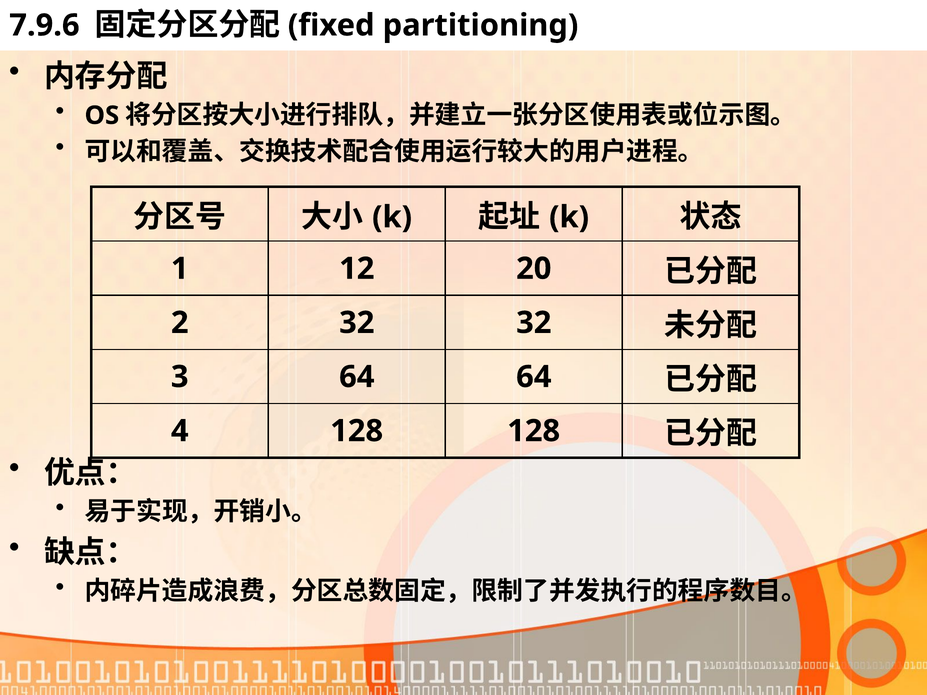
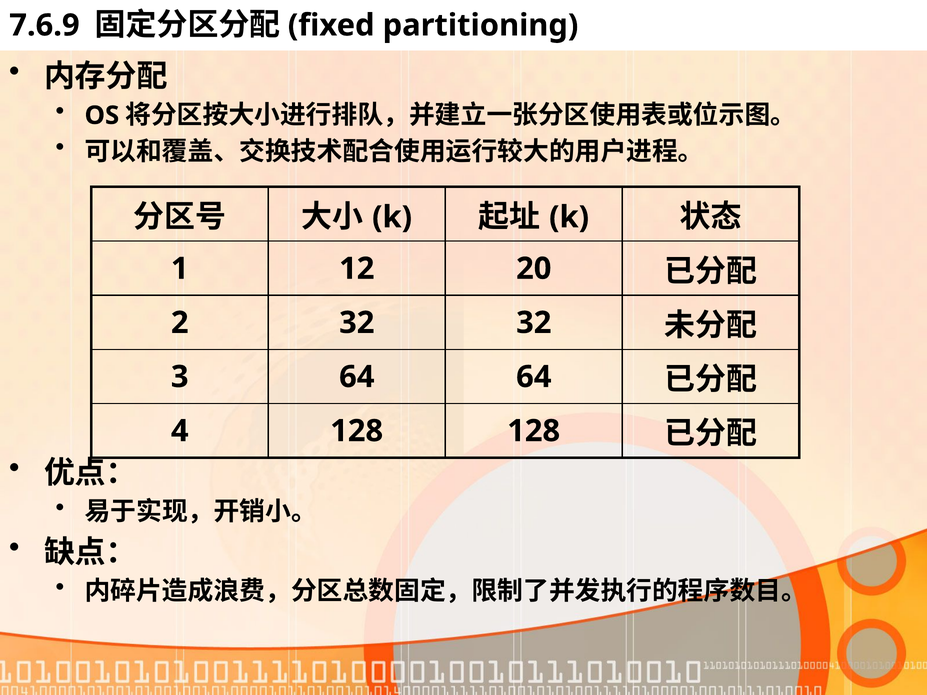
7.9.6: 7.9.6 -> 7.6.9
